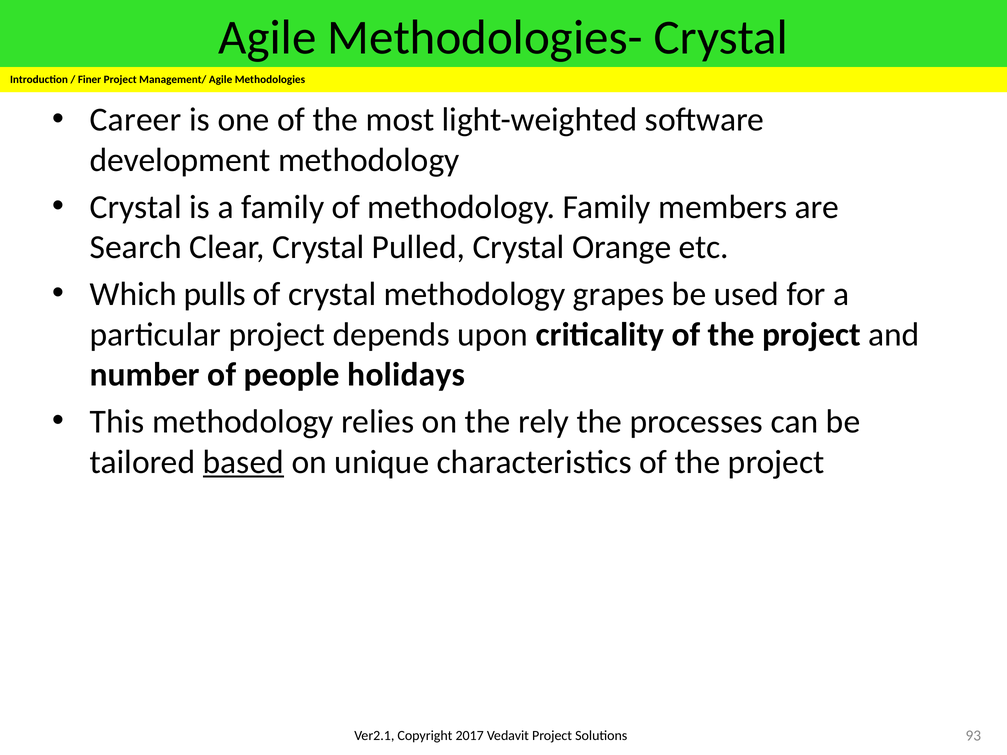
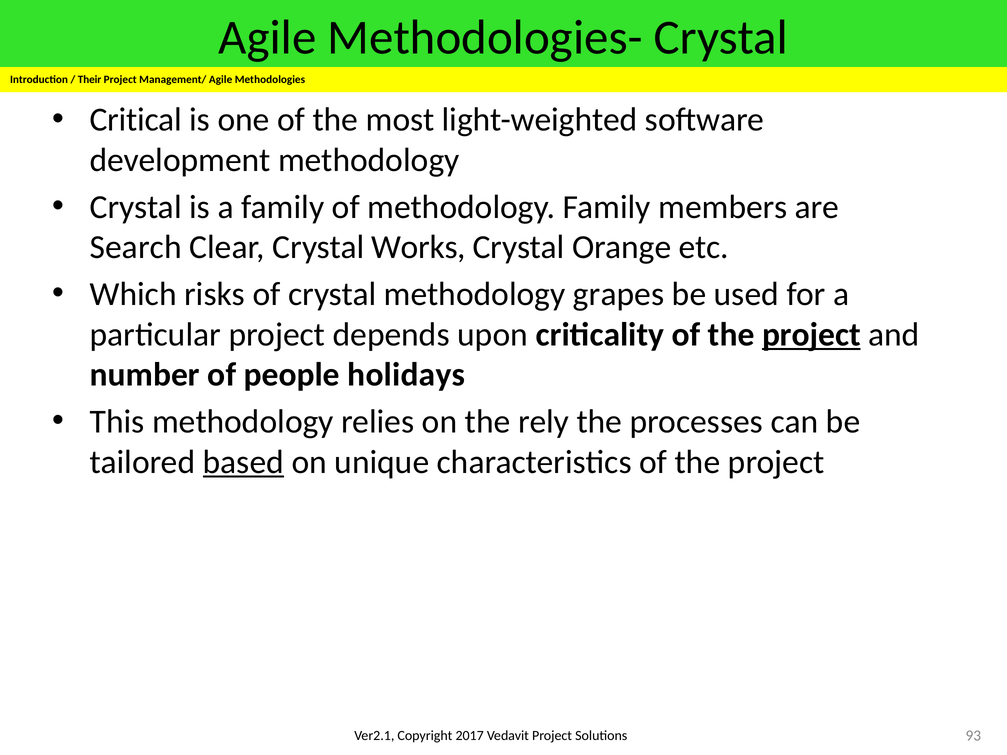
Finer: Finer -> Their
Career: Career -> Critical
Pulled: Pulled -> Works
pulls: pulls -> risks
project at (811, 335) underline: none -> present
